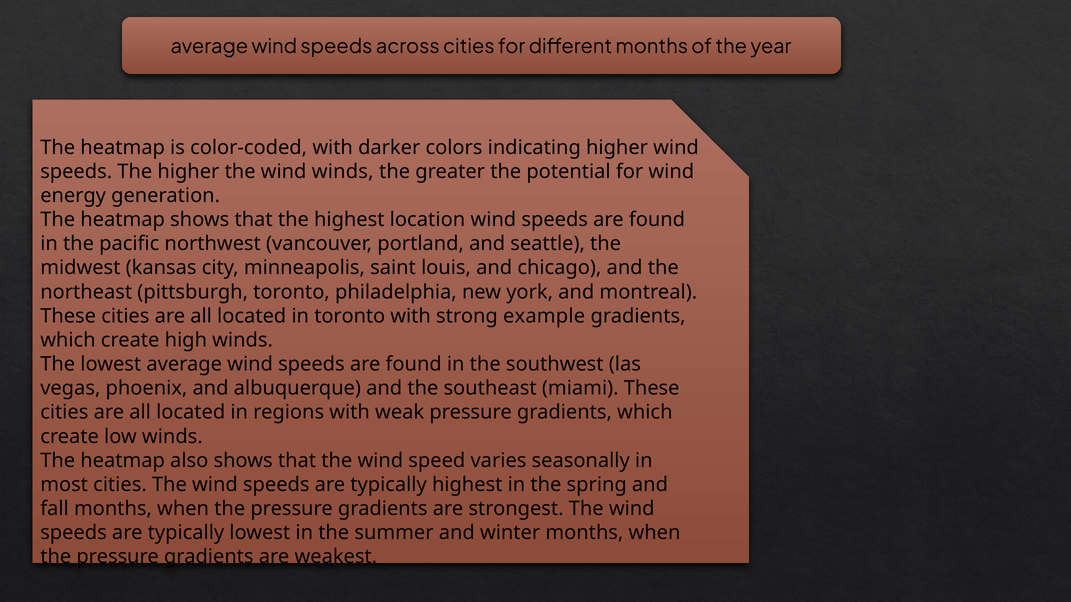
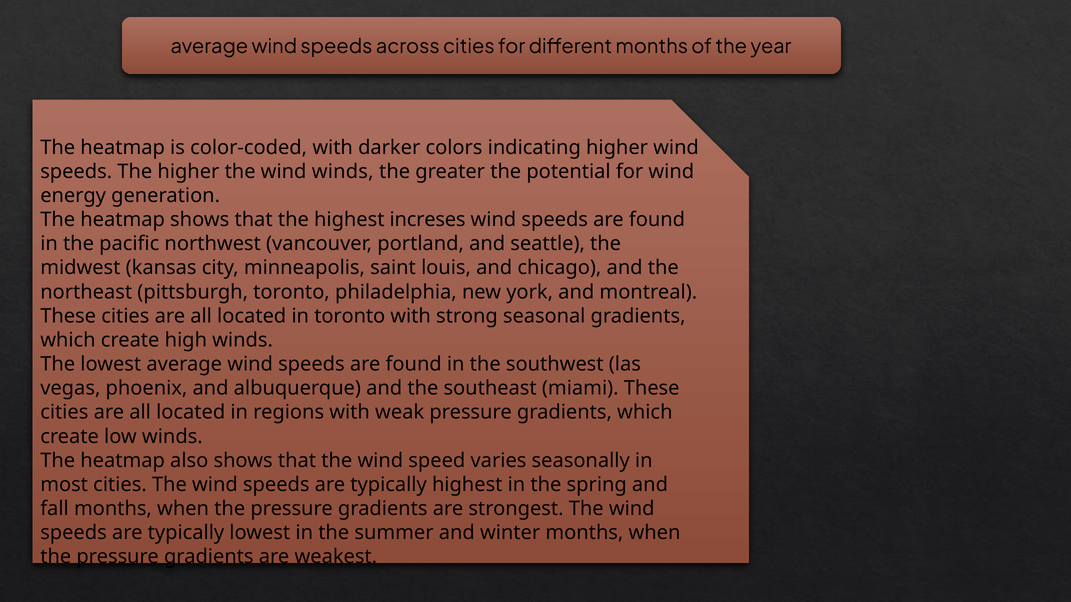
location: location -> increses
example: example -> seasonal
